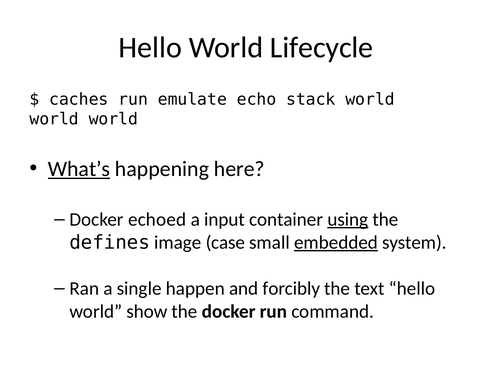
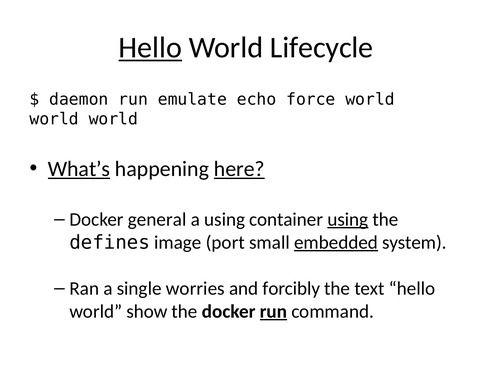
Hello at (150, 48) underline: none -> present
caches: caches -> daemon
stack: stack -> force
here underline: none -> present
echoed: echoed -> general
a input: input -> using
case: case -> port
happen: happen -> worries
run at (273, 311) underline: none -> present
